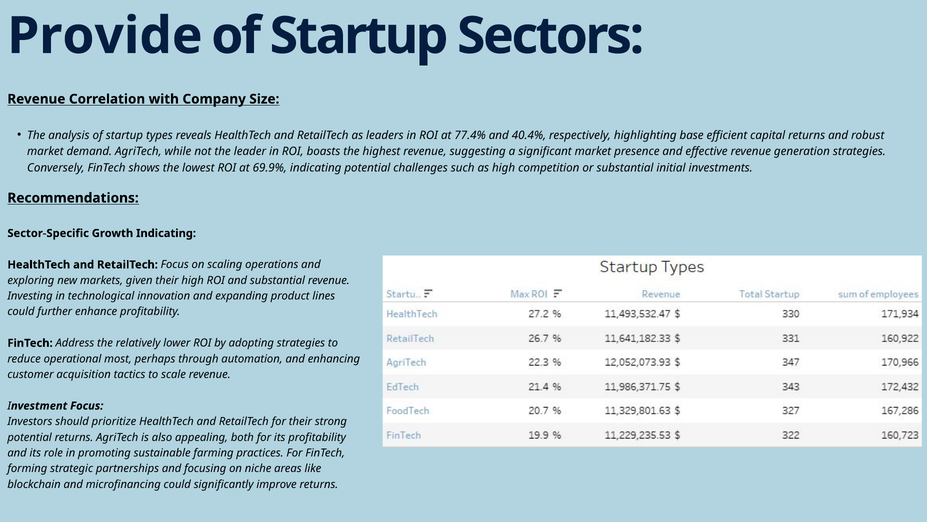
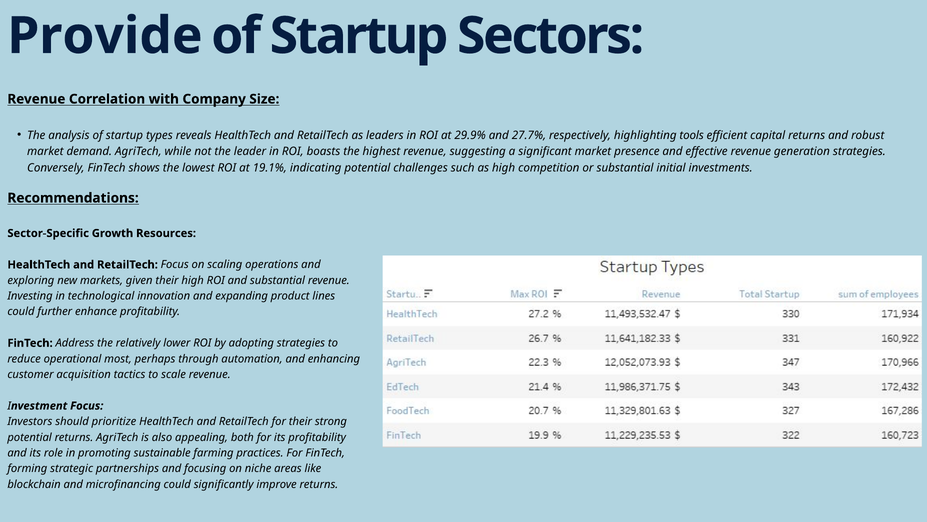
77.4%: 77.4% -> 29.9%
40.4%: 40.4% -> 27.7%
base: base -> tools
69.9%: 69.9% -> 19.1%
Growth Indicating: Indicating -> Resources
